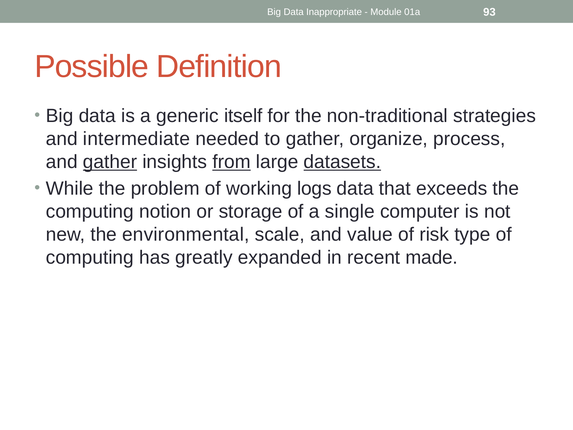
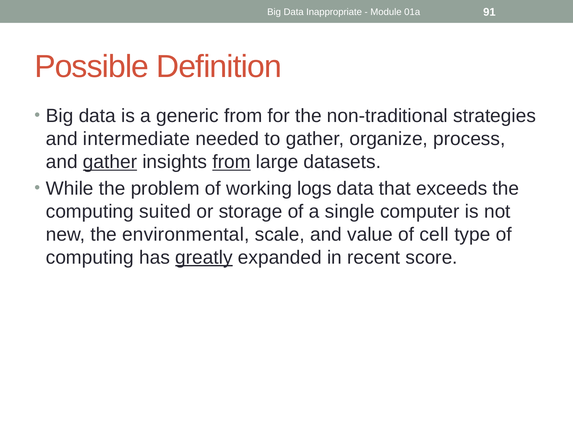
93: 93 -> 91
generic itself: itself -> from
datasets underline: present -> none
notion: notion -> suited
risk: risk -> cell
greatly underline: none -> present
made: made -> score
